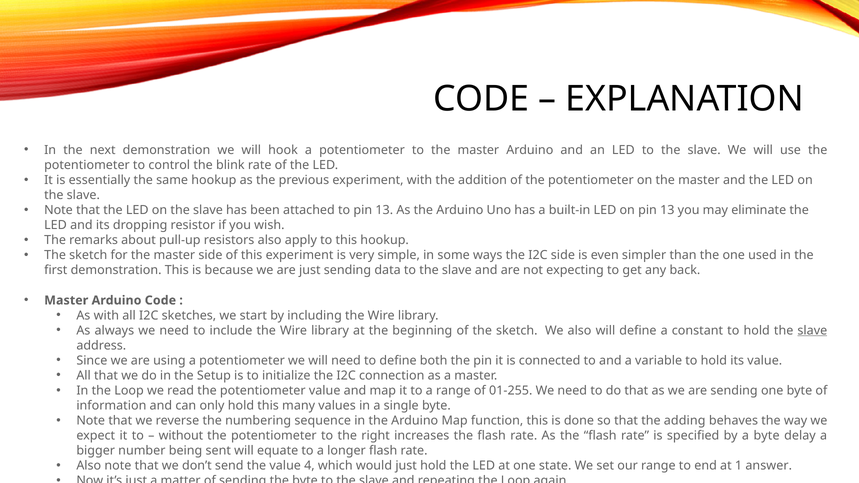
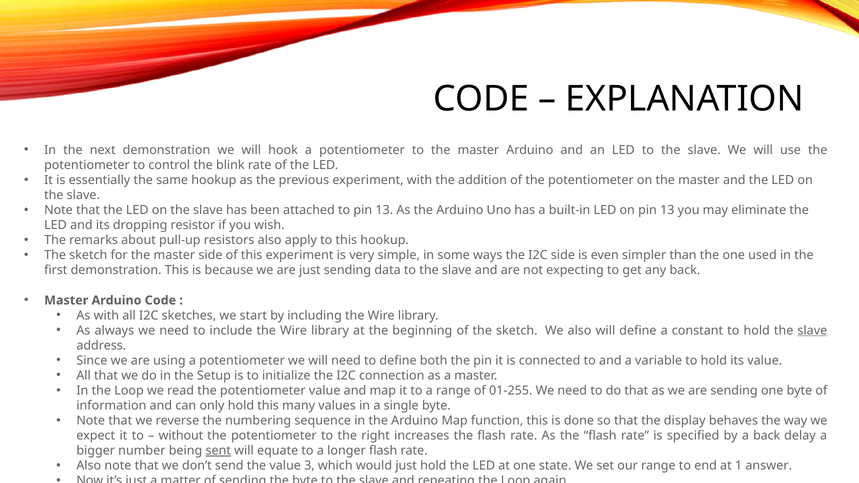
adding: adding -> display
a byte: byte -> back
sent underline: none -> present
4: 4 -> 3
